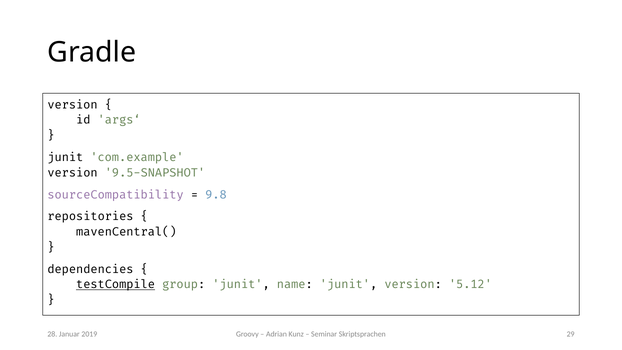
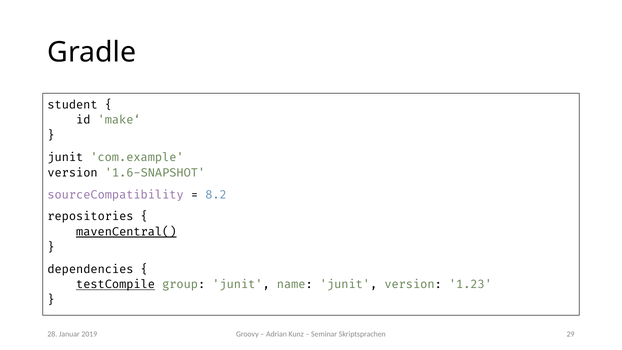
version at (73, 105): version -> student
args‘: args‘ -> make‘
9.5-SNAPSHOT: 9.5-SNAPSHOT -> 1.6-SNAPSHOT
9.8: 9.8 -> 8.2
mavenCentral( underline: none -> present
5.12: 5.12 -> 1.23
